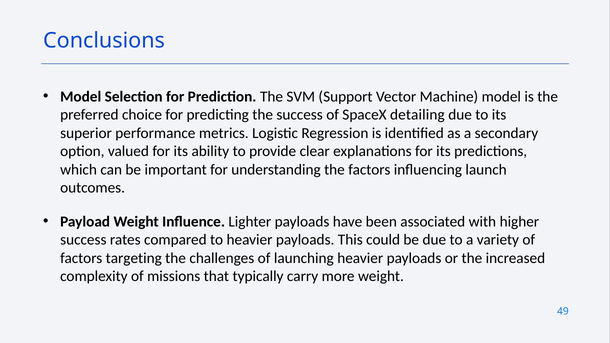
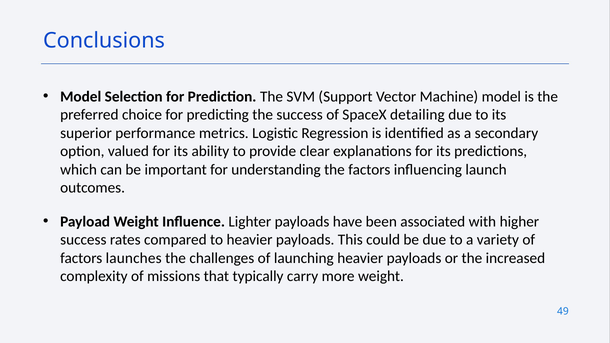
targeting: targeting -> launches
